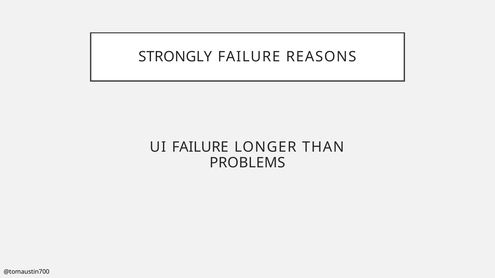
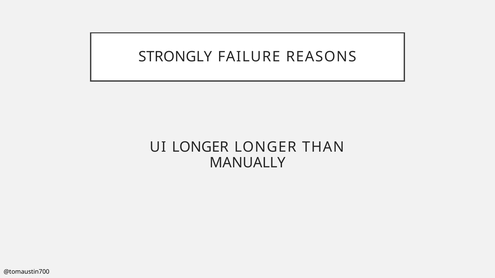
UI FAILURE: FAILURE -> LONGER
PROBLEMS: PROBLEMS -> MANUALLY
